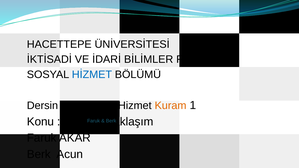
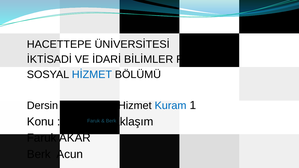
Kuram colour: orange -> blue
